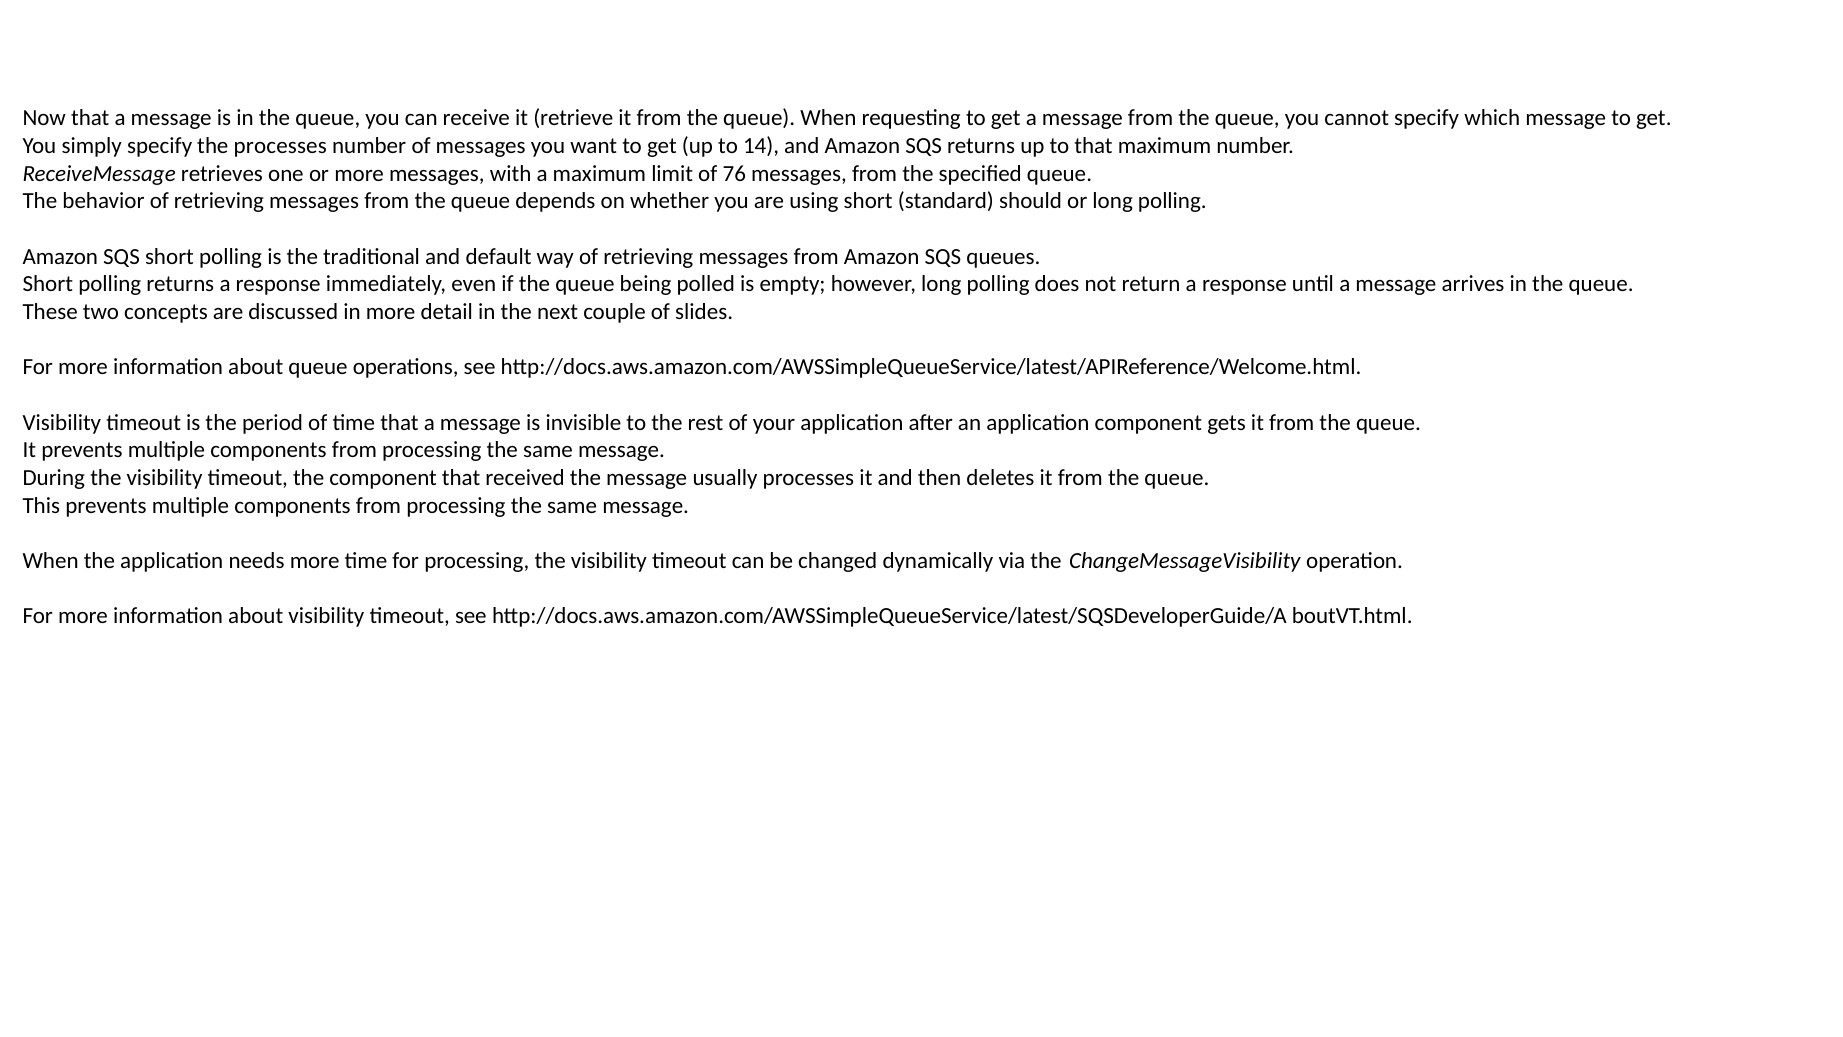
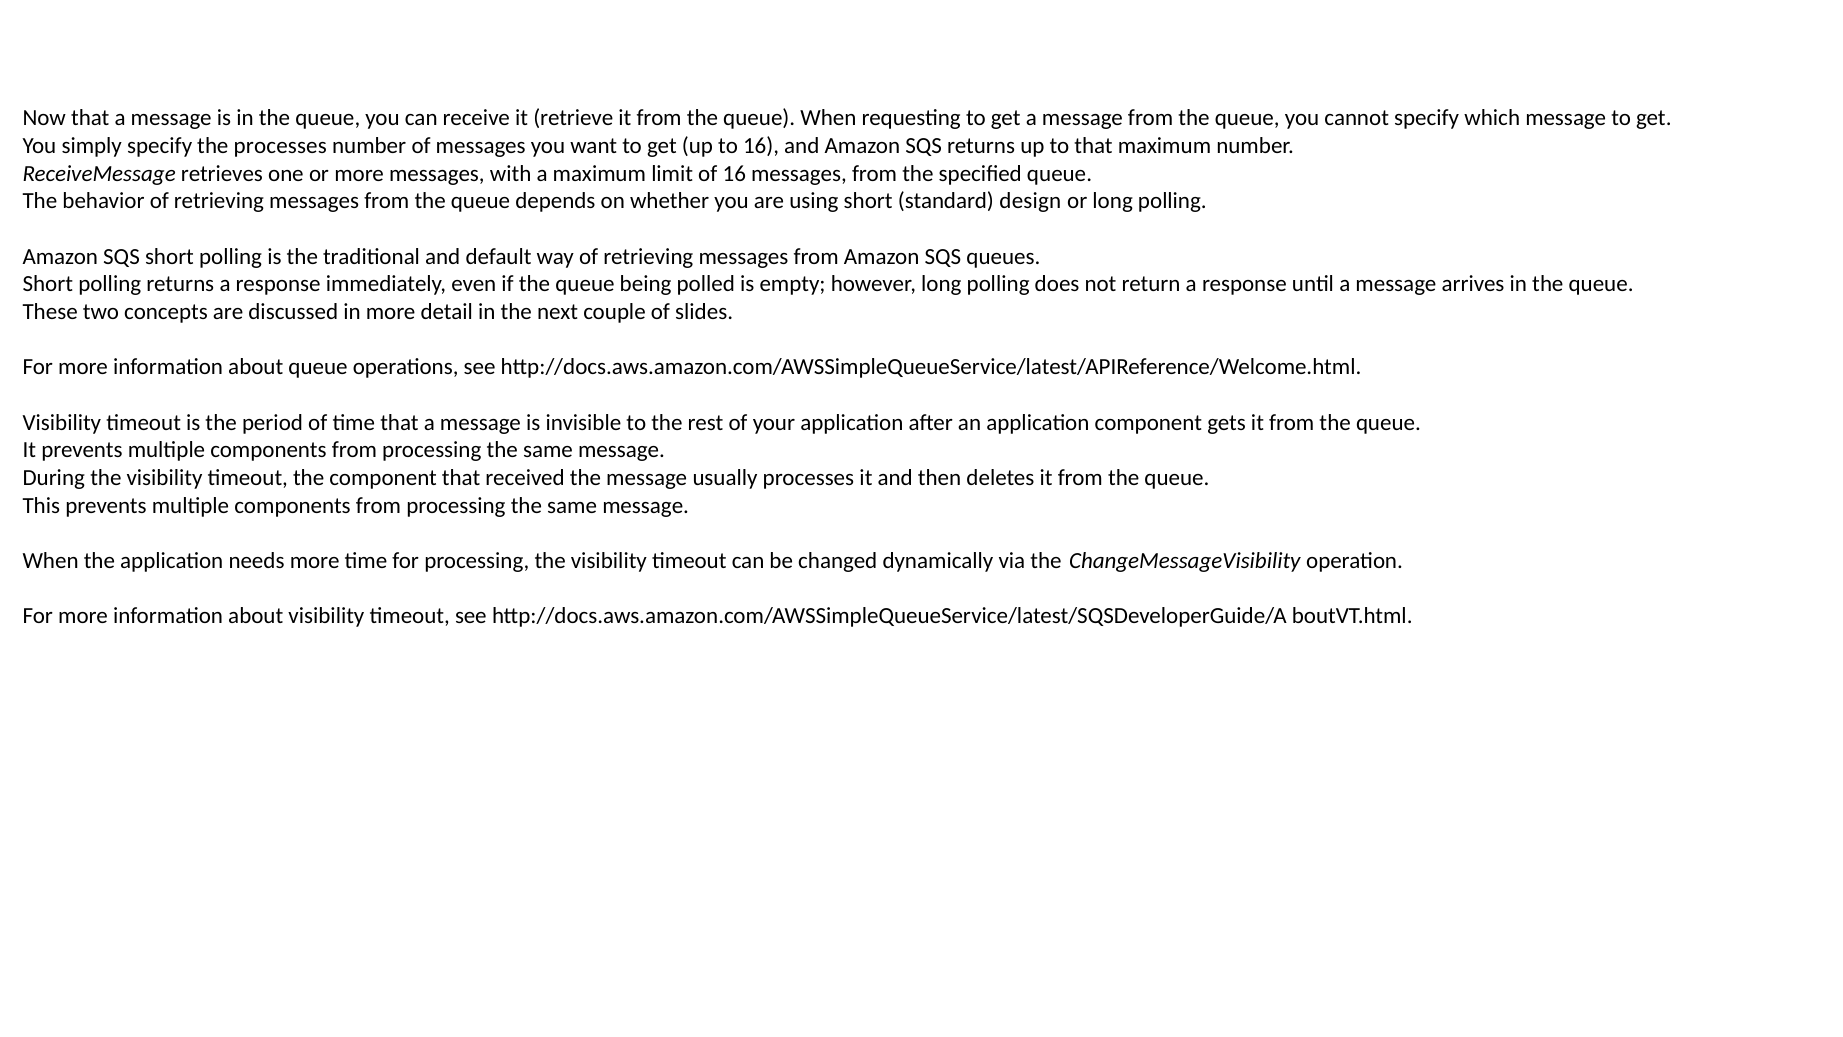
to 14: 14 -> 16
of 76: 76 -> 16
should: should -> design
